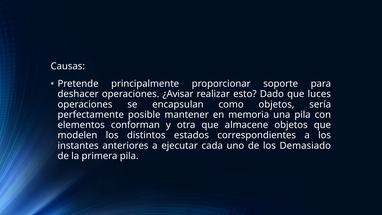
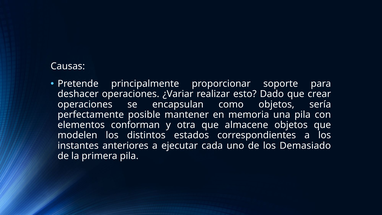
¿Avisar: ¿Avisar -> ¿Variar
luces: luces -> crear
